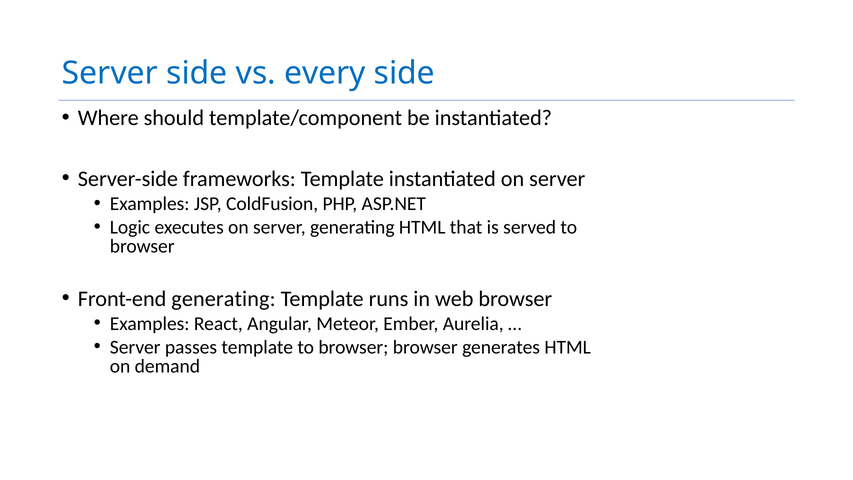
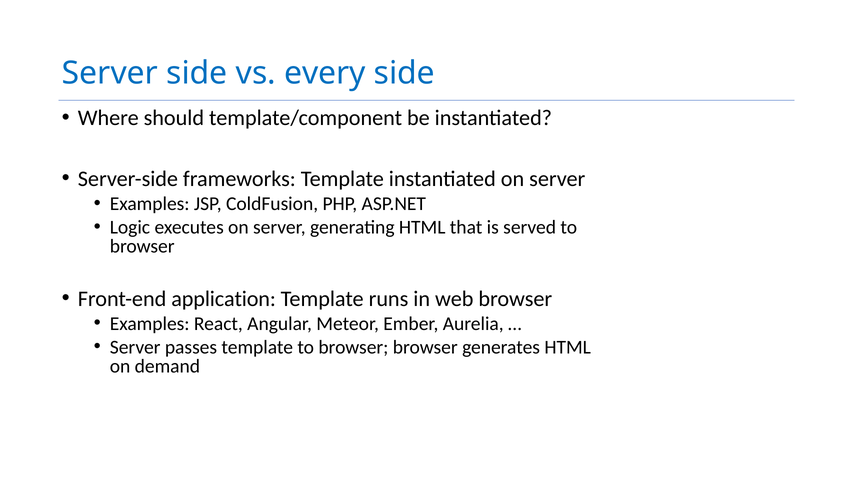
Front-end generating: generating -> application
